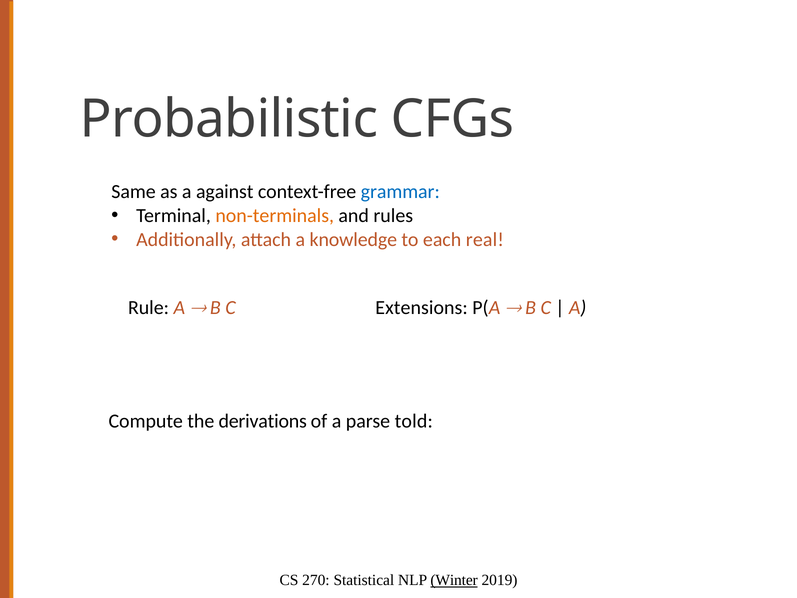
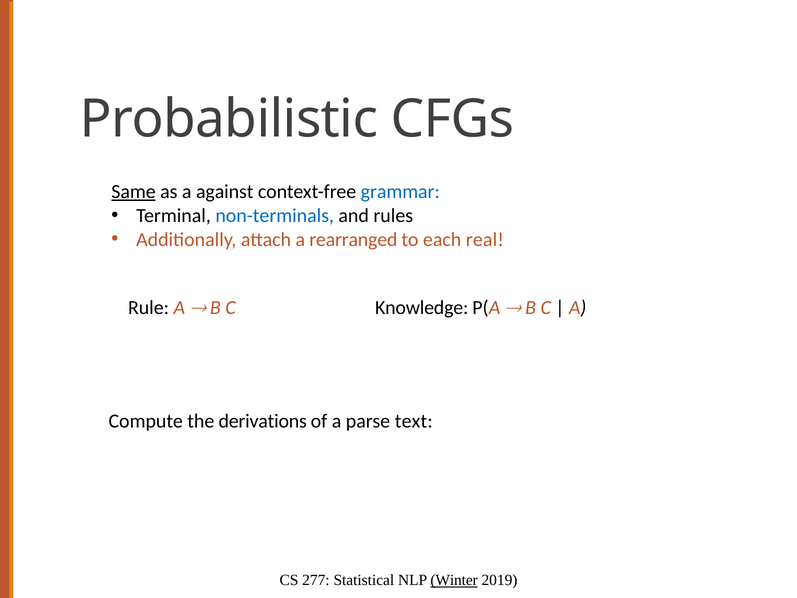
Same underline: none -> present
non-terminals colour: orange -> blue
knowledge: knowledge -> rearranged
Extensions: Extensions -> Knowledge
told: told -> text
270: 270 -> 277
